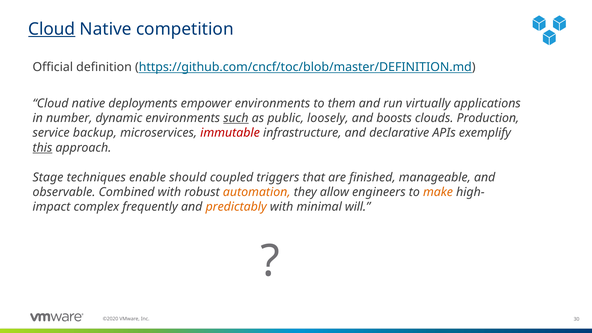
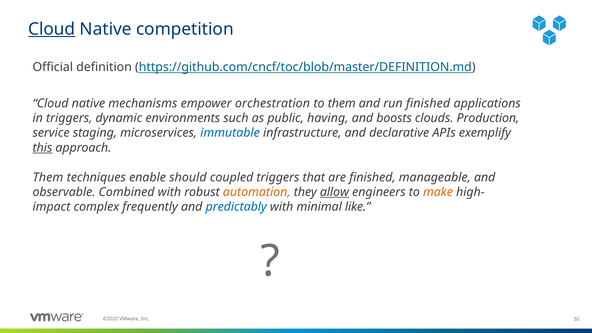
deployments: deployments -> mechanisms
empower environments: environments -> orchestration
run virtually: virtually -> finished
in number: number -> triggers
such underline: present -> none
loosely: loosely -> having
backup: backup -> staging
immutable colour: red -> blue
Stage at (48, 177): Stage -> Them
allow underline: none -> present
predictably colour: orange -> blue
will: will -> like
